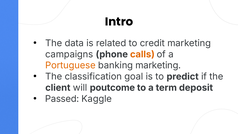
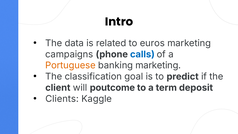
credit: credit -> euros
calls colour: orange -> blue
Passed: Passed -> Clients
